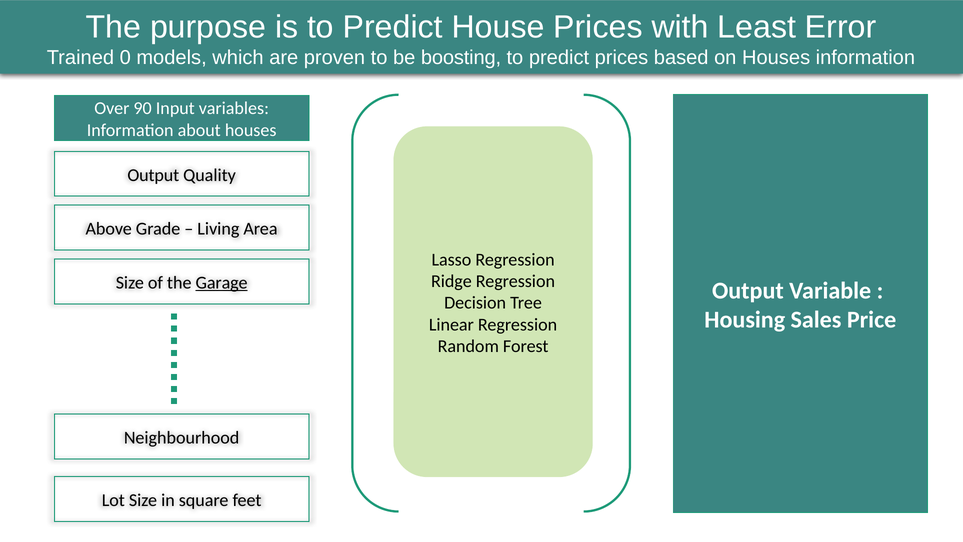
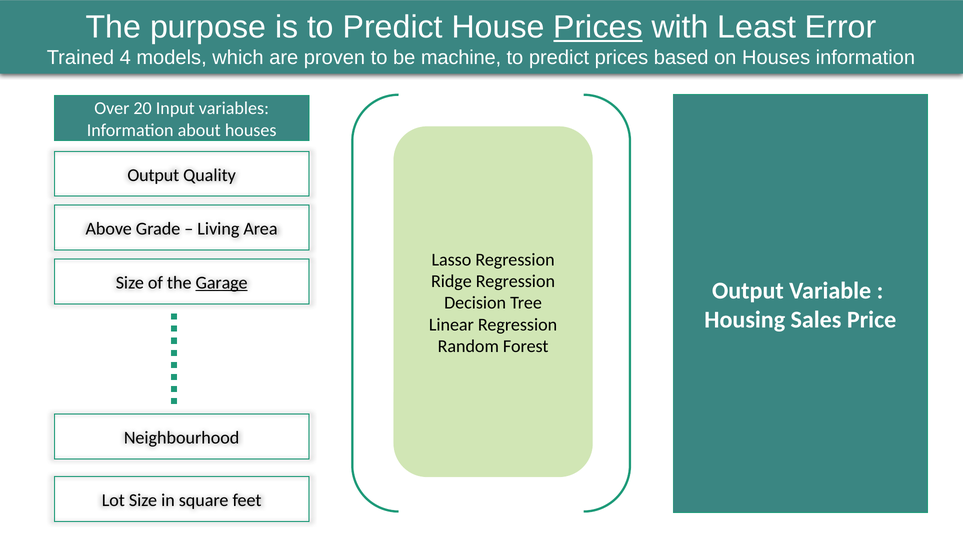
Prices at (598, 27) underline: none -> present
0: 0 -> 4
boosting: boosting -> machine
90: 90 -> 20
